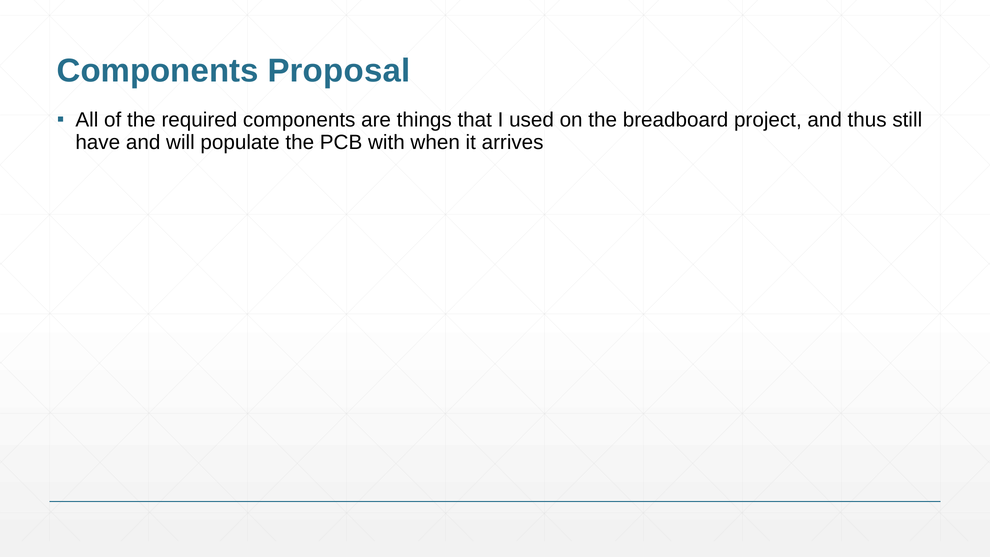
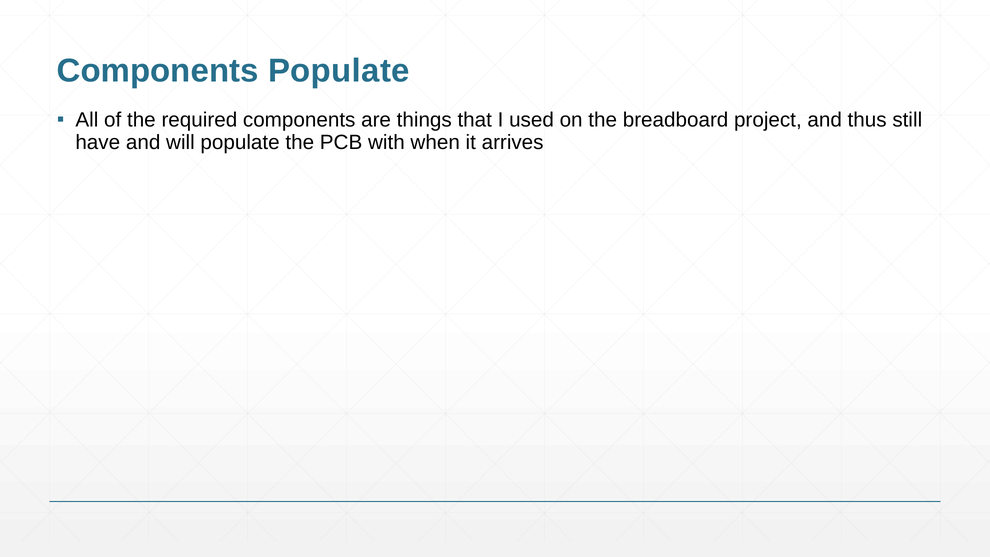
Components Proposal: Proposal -> Populate
